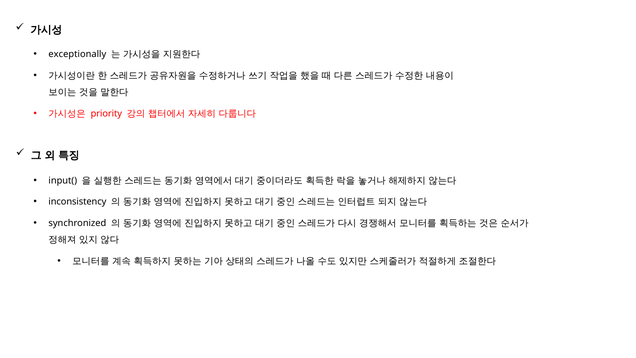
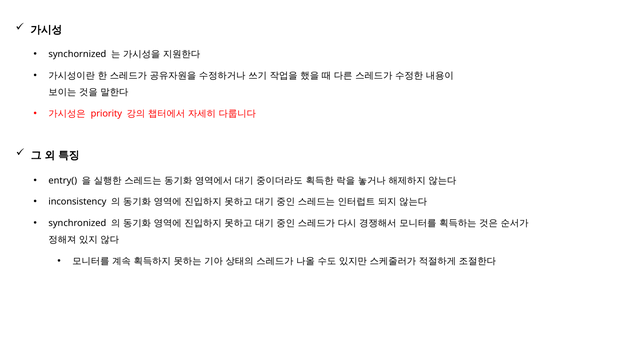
exceptionally: exceptionally -> synchornized
input(: input( -> entry(
